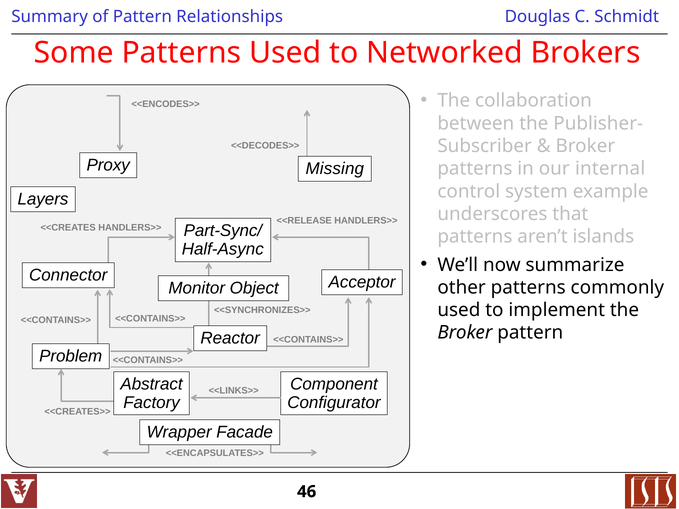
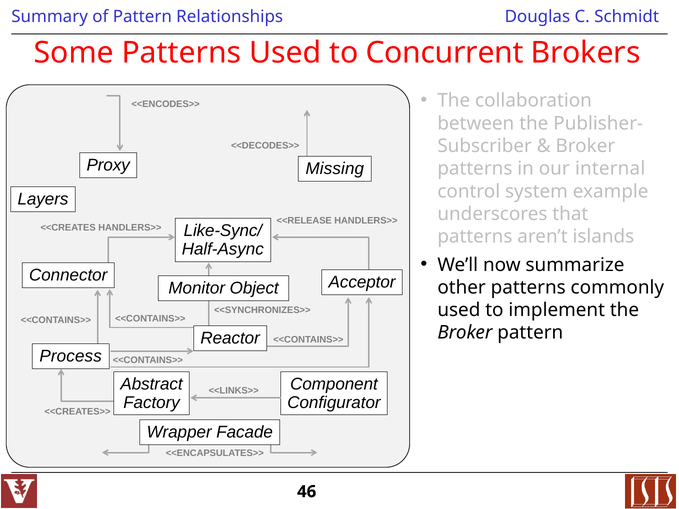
Networked: Networked -> Concurrent
Part-Sync/: Part-Sync/ -> Like-Sync/
Problem: Problem -> Process
